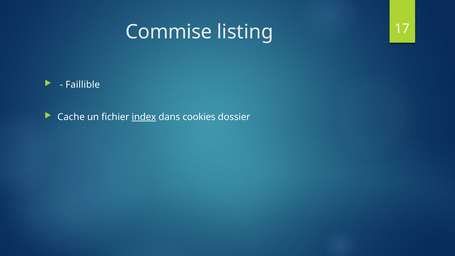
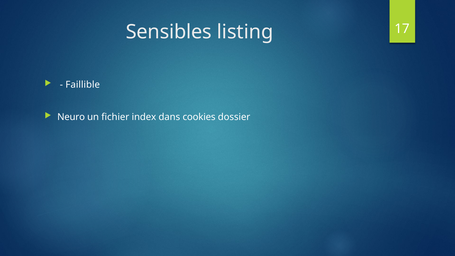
Commise: Commise -> Sensibles
Cache: Cache -> Neuro
index underline: present -> none
